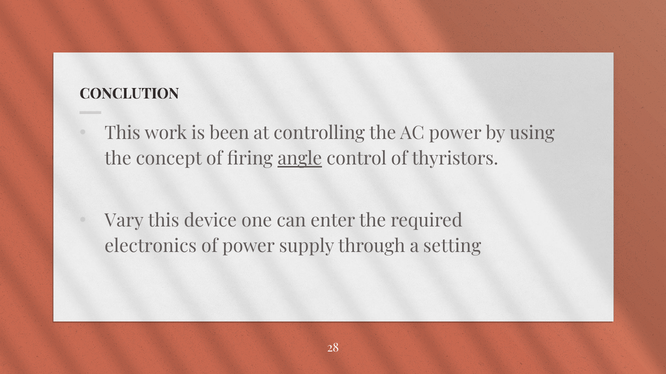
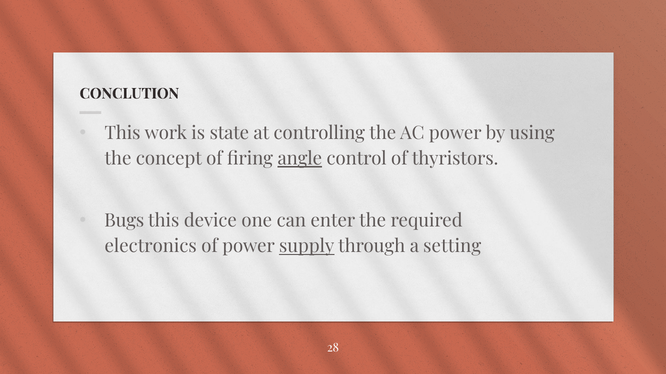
been: been -> state
Vary: Vary -> Bugs
supply underline: none -> present
